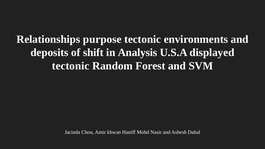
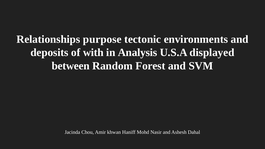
shift: shift -> with
tectonic at (71, 66): tectonic -> between
